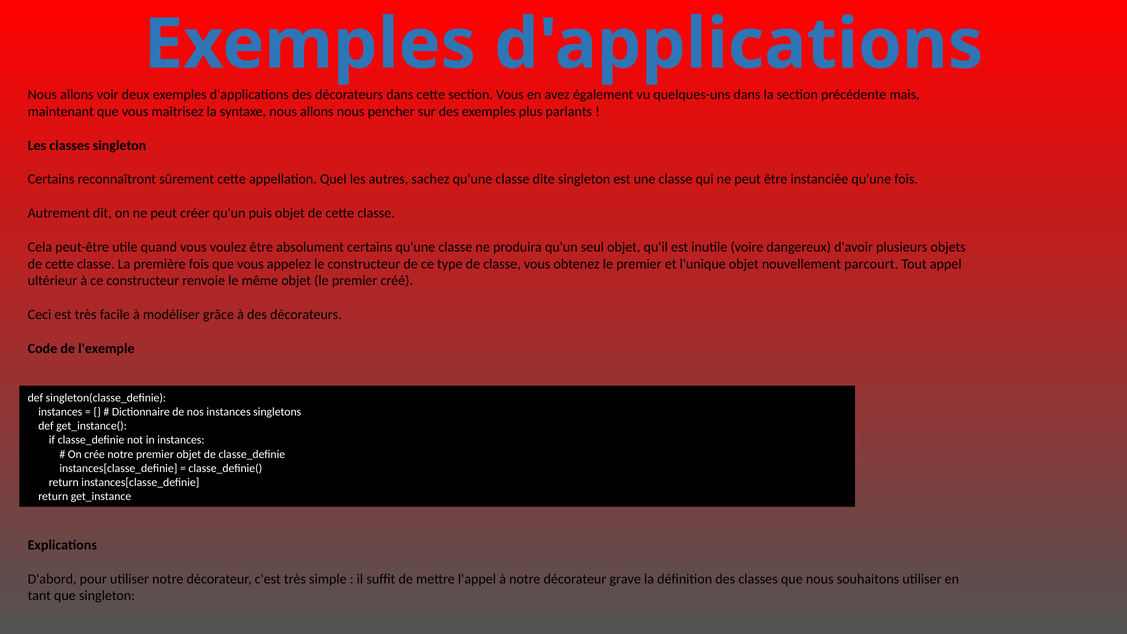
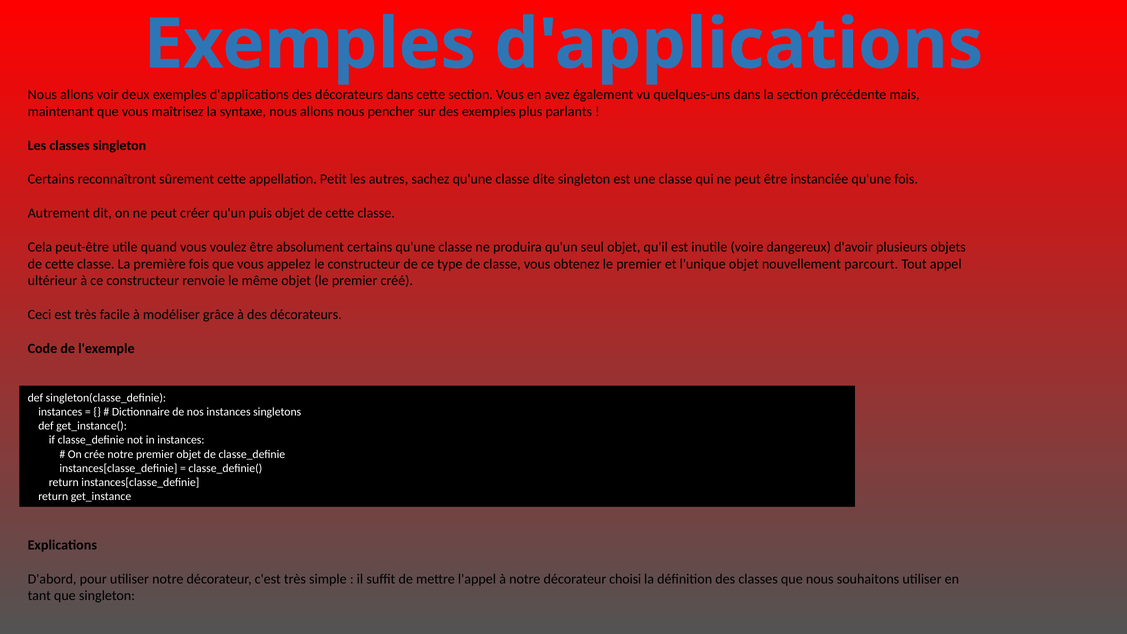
Quel: Quel -> Petit
grave: grave -> choisi
